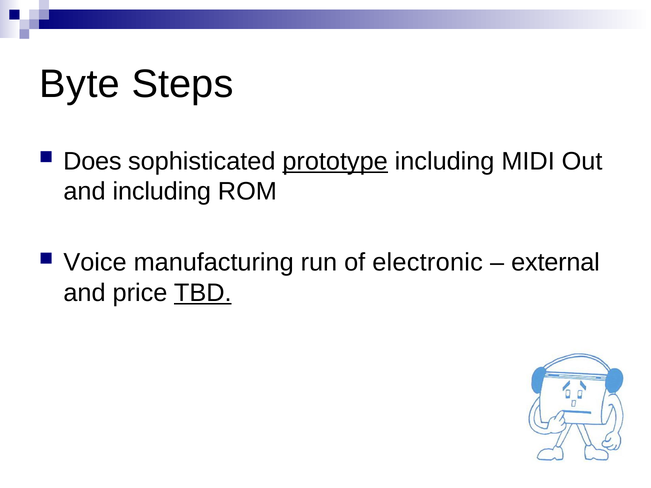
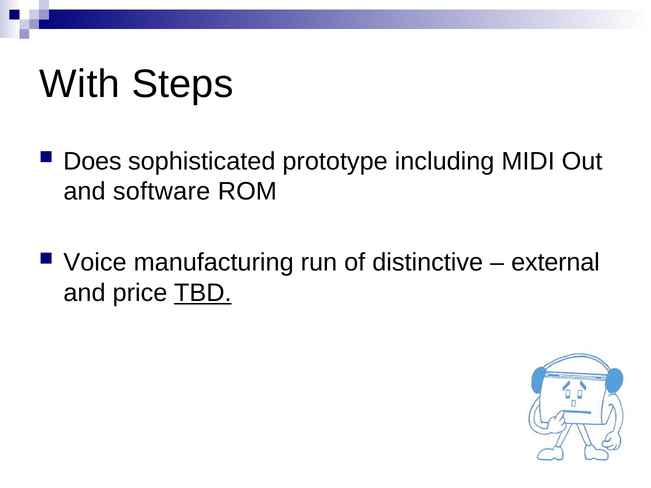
Byte: Byte -> With
prototype underline: present -> none
and including: including -> software
electronic: electronic -> distinctive
